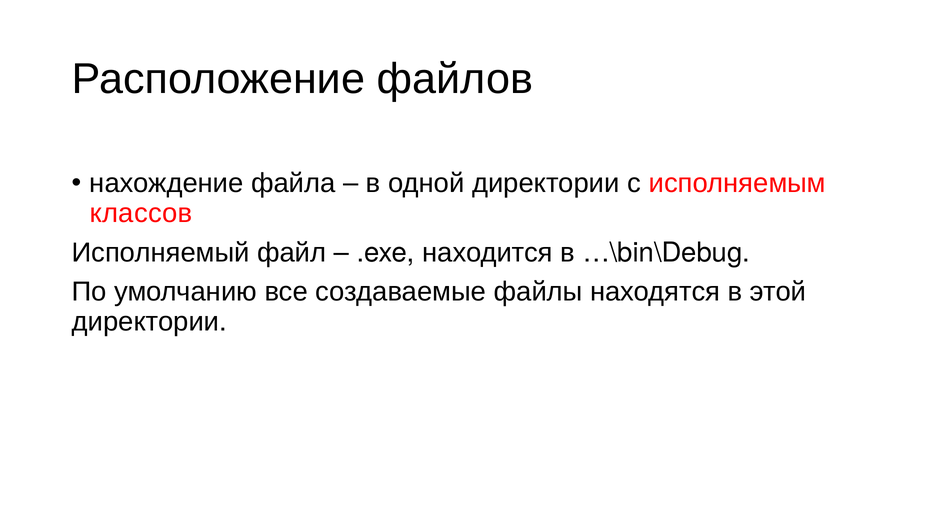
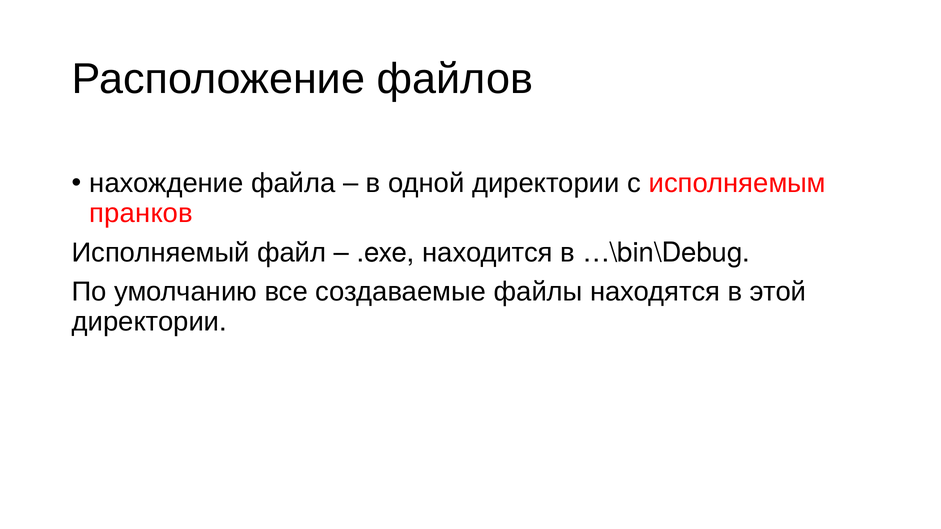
классов: классов -> пранков
